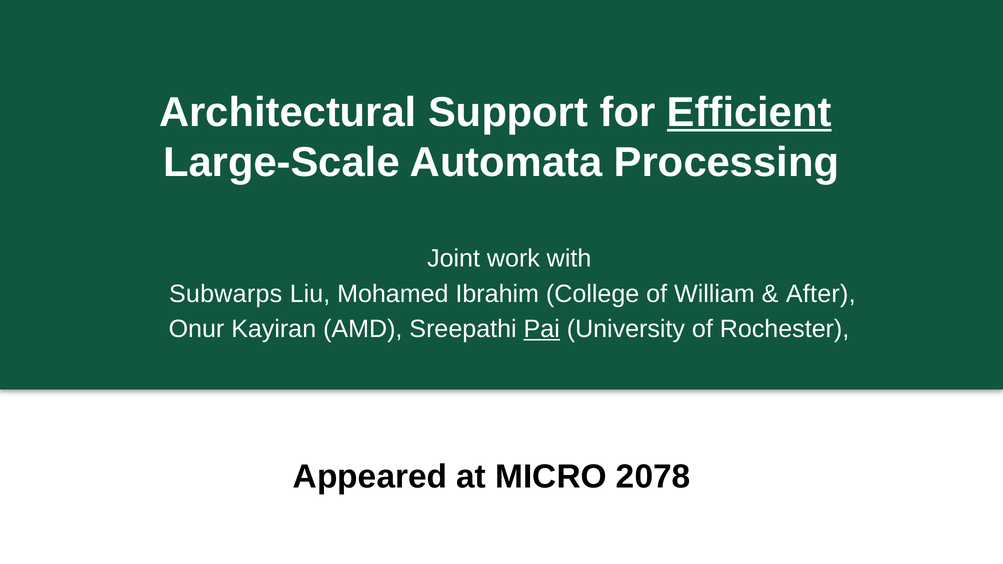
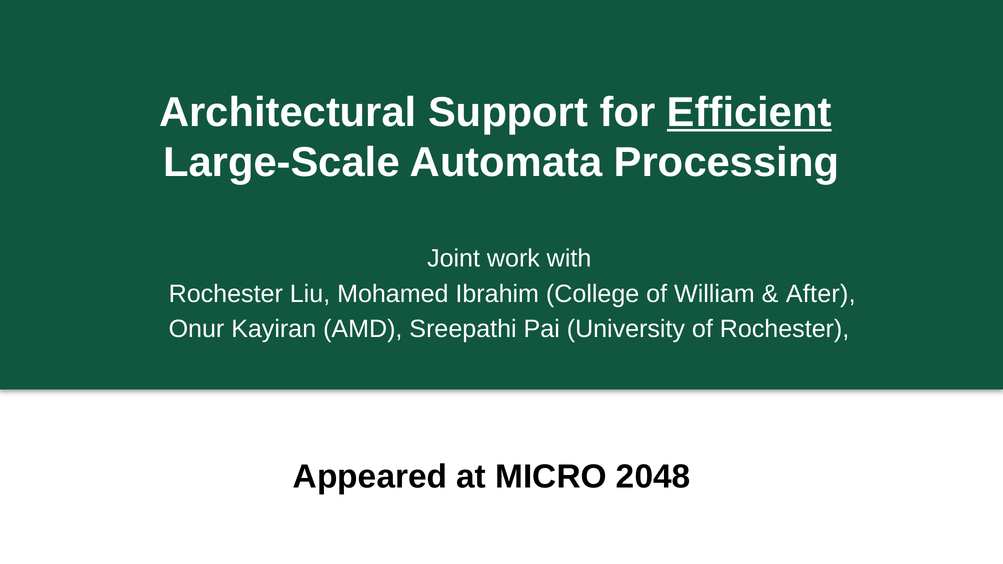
Subwarps at (226, 294): Subwarps -> Rochester
Pai underline: present -> none
2078: 2078 -> 2048
